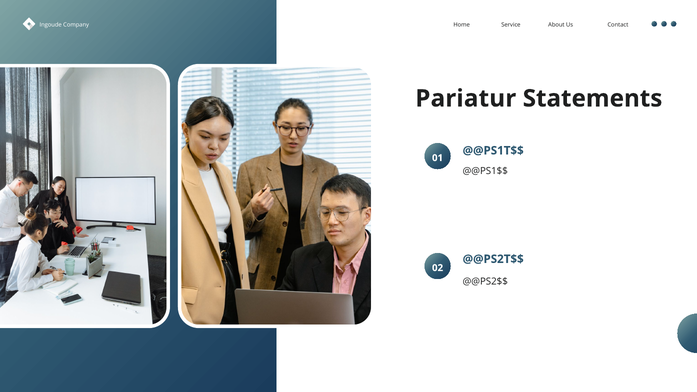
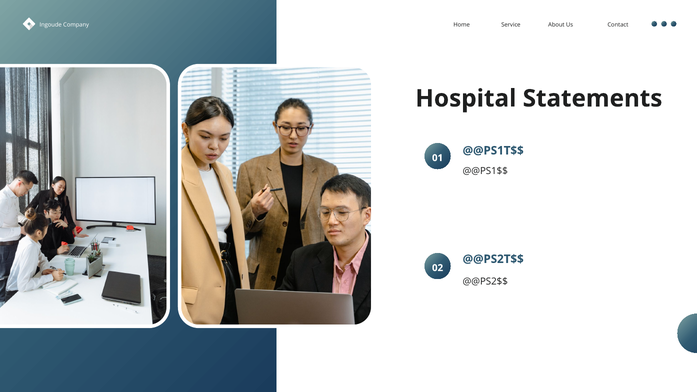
Pariatur: Pariatur -> Hospital
